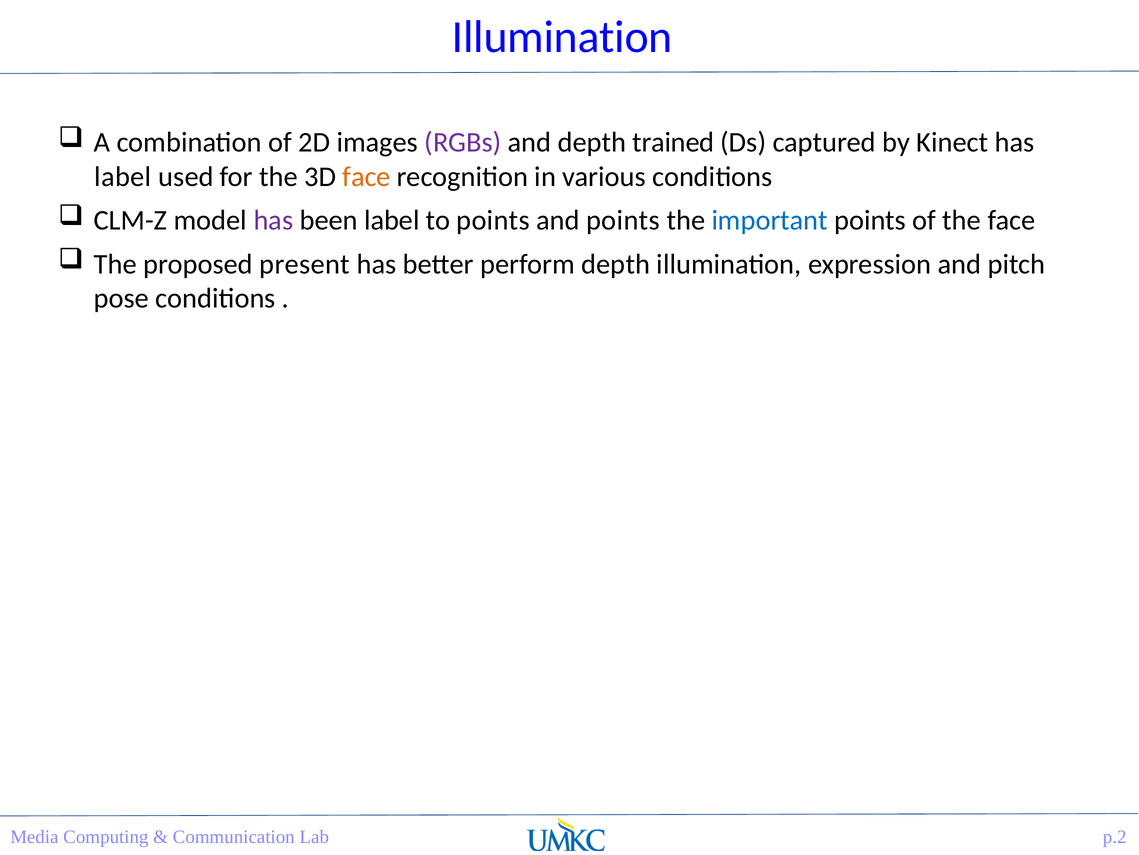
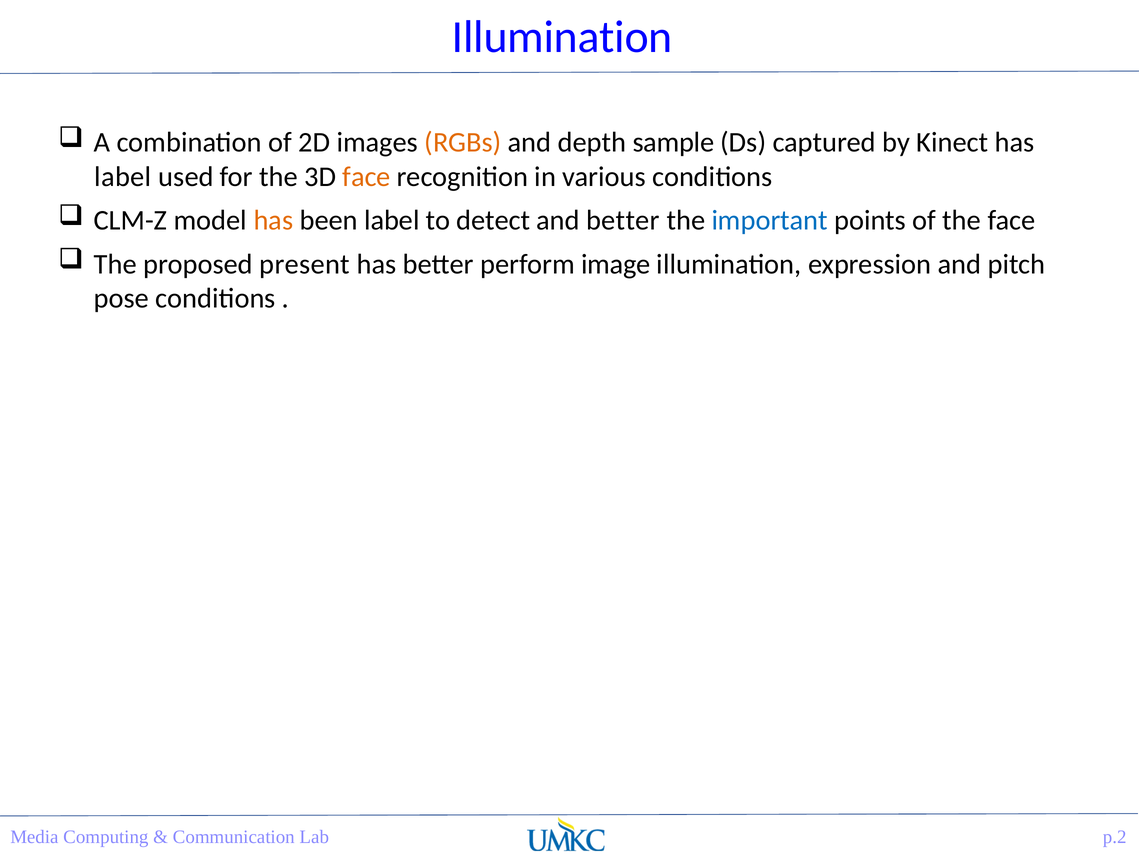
RGBs colour: purple -> orange
trained: trained -> sample
has at (273, 220) colour: purple -> orange
to points: points -> detect
and points: points -> better
perform depth: depth -> image
